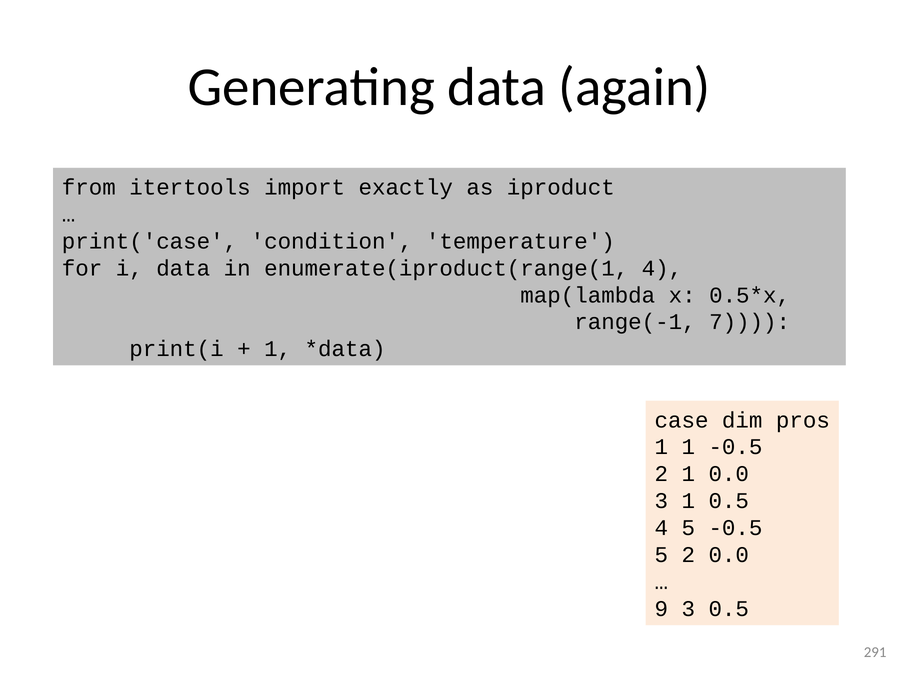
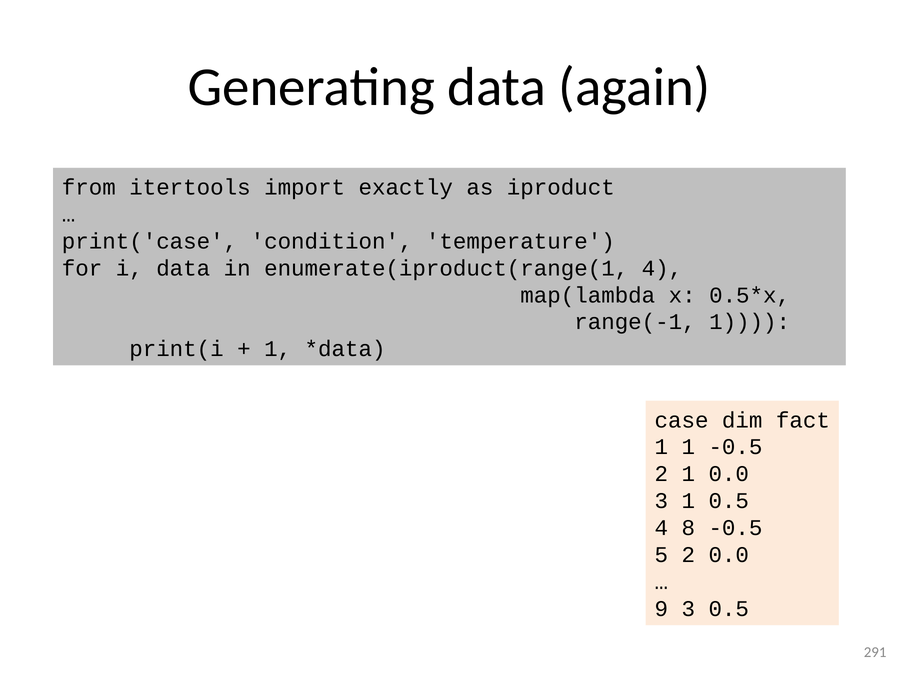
range(-1 7: 7 -> 1
pros: pros -> fact
4 5: 5 -> 8
